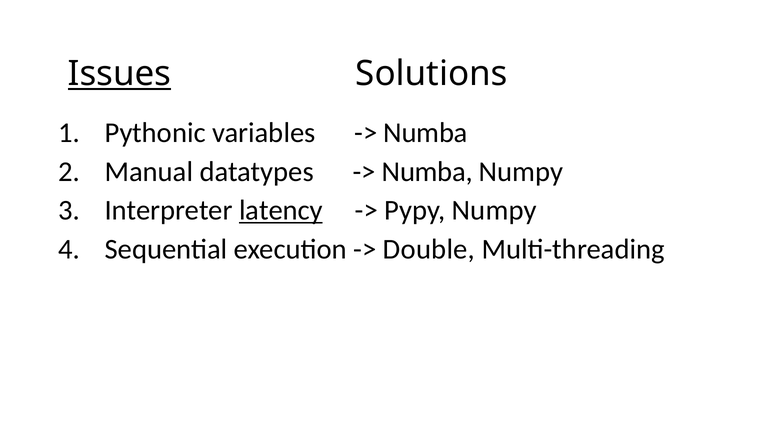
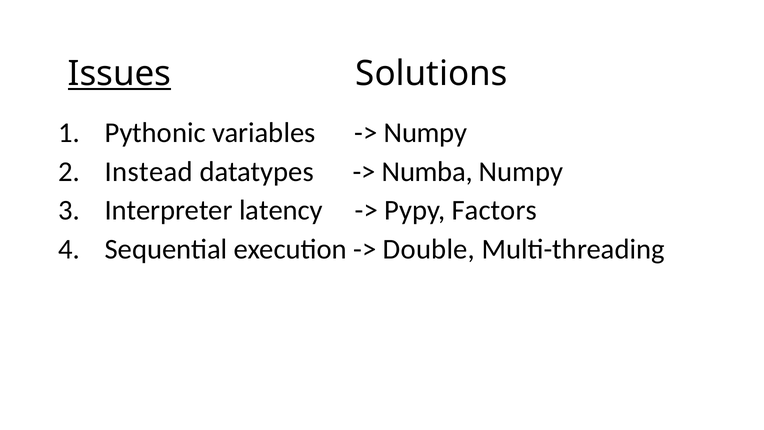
Numba at (425, 133): Numba -> Numpy
Manual: Manual -> Instead
latency underline: present -> none
Pypy Numpy: Numpy -> Factors
